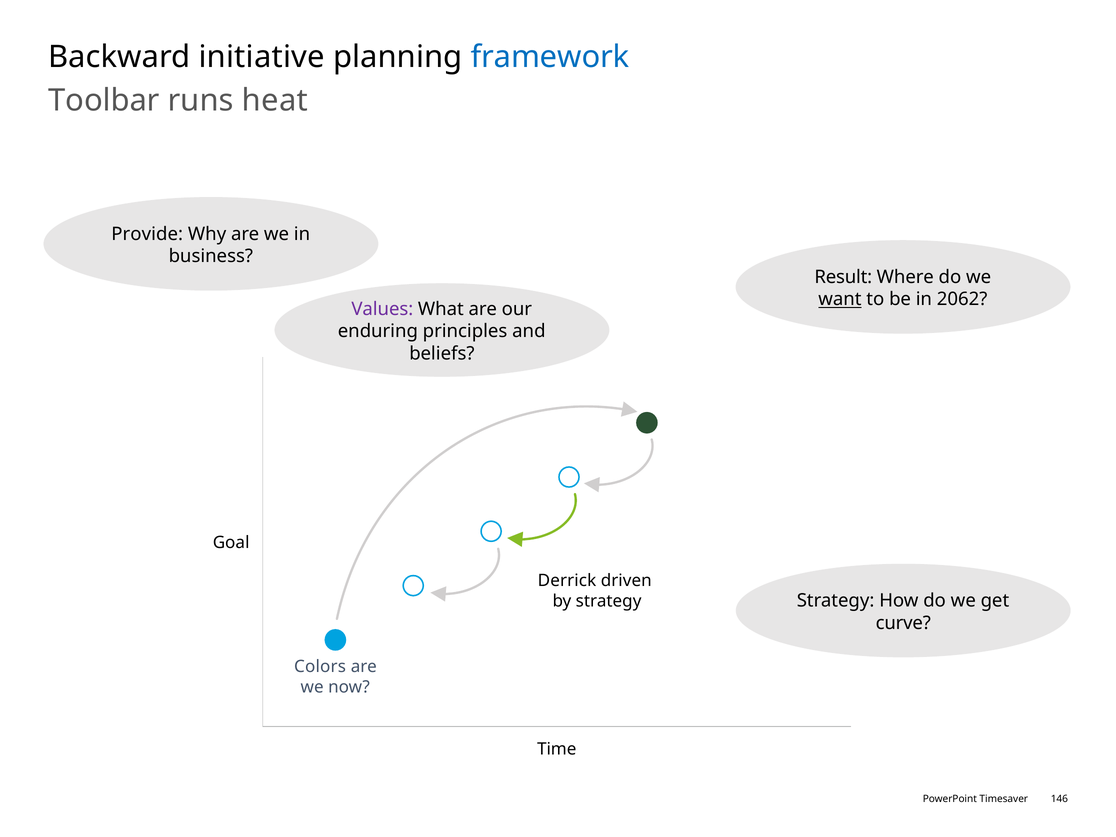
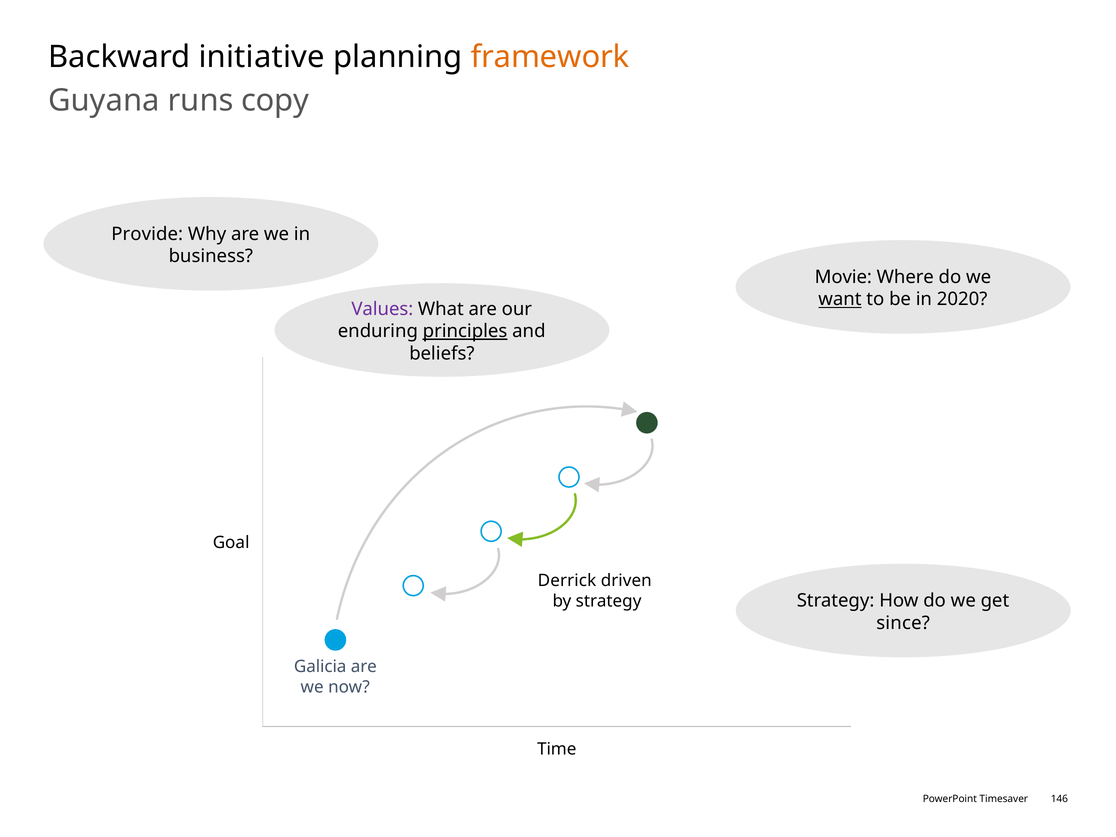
framework colour: blue -> orange
Toolbar: Toolbar -> Guyana
heat: heat -> copy
Result: Result -> Movie
2062: 2062 -> 2020
principles underline: none -> present
curve: curve -> since
Colors: Colors -> Galicia
